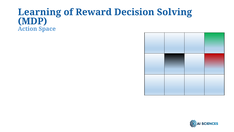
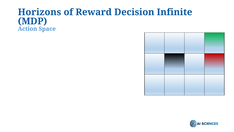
Learning: Learning -> Horizons
Solving: Solving -> Infinite
